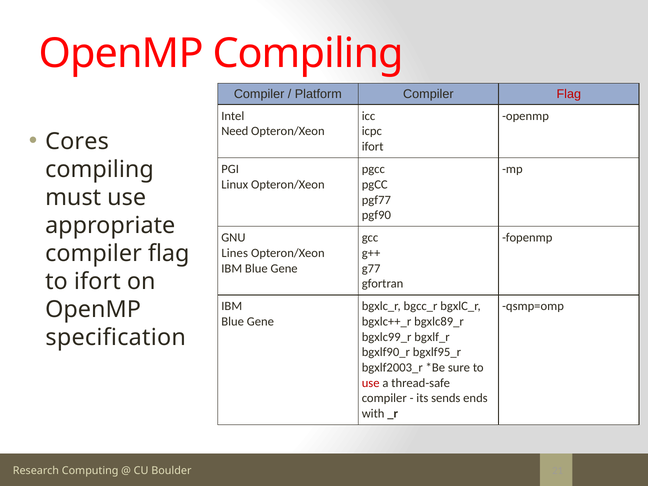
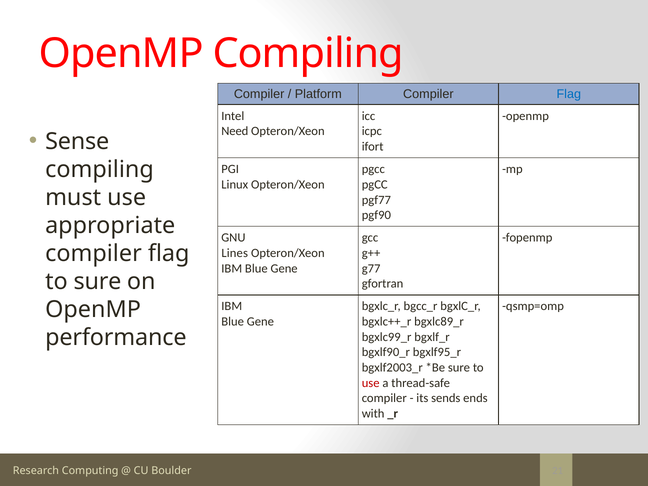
Flag at (569, 94) colour: red -> blue
Cores: Cores -> Sense
to ifort: ifort -> sure
specification: specification -> performance
